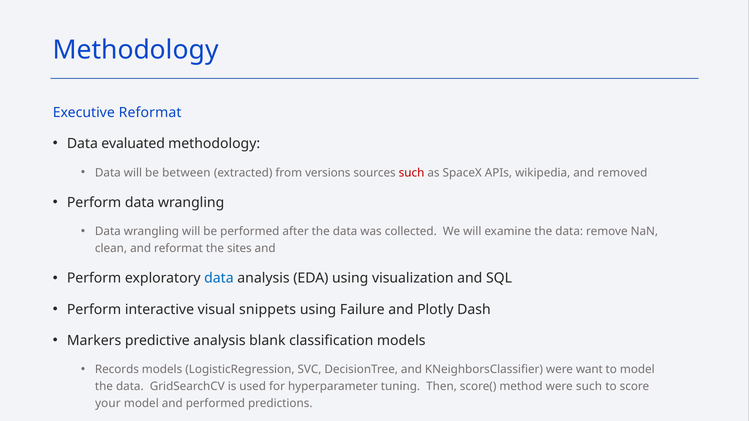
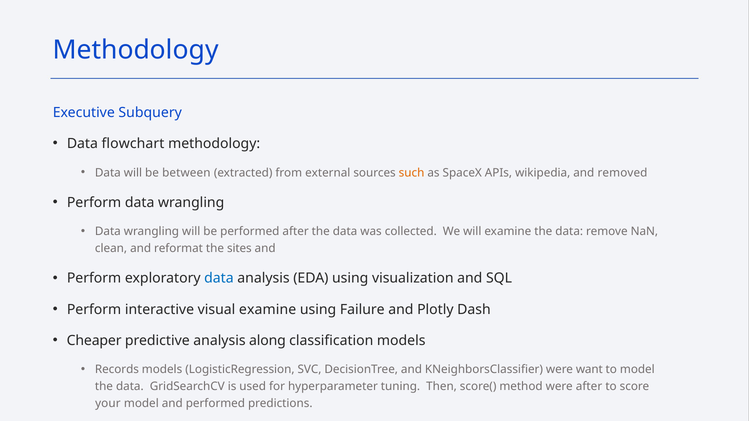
Executive Reformat: Reformat -> Subquery
evaluated: evaluated -> flowchart
versions: versions -> external
such at (412, 173) colour: red -> orange
visual snippets: snippets -> examine
Markers: Markers -> Cheaper
blank: blank -> along
were such: such -> after
